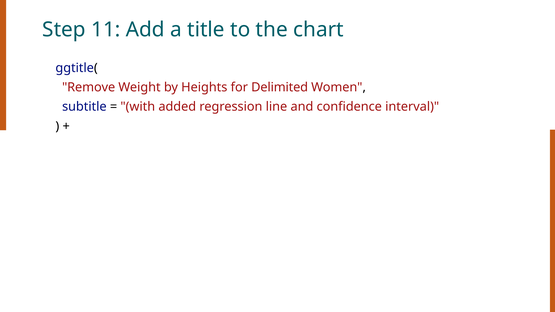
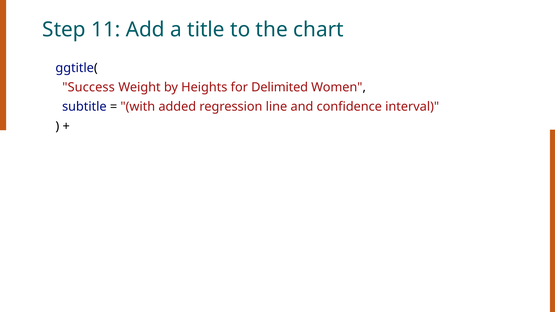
Remove: Remove -> Success
